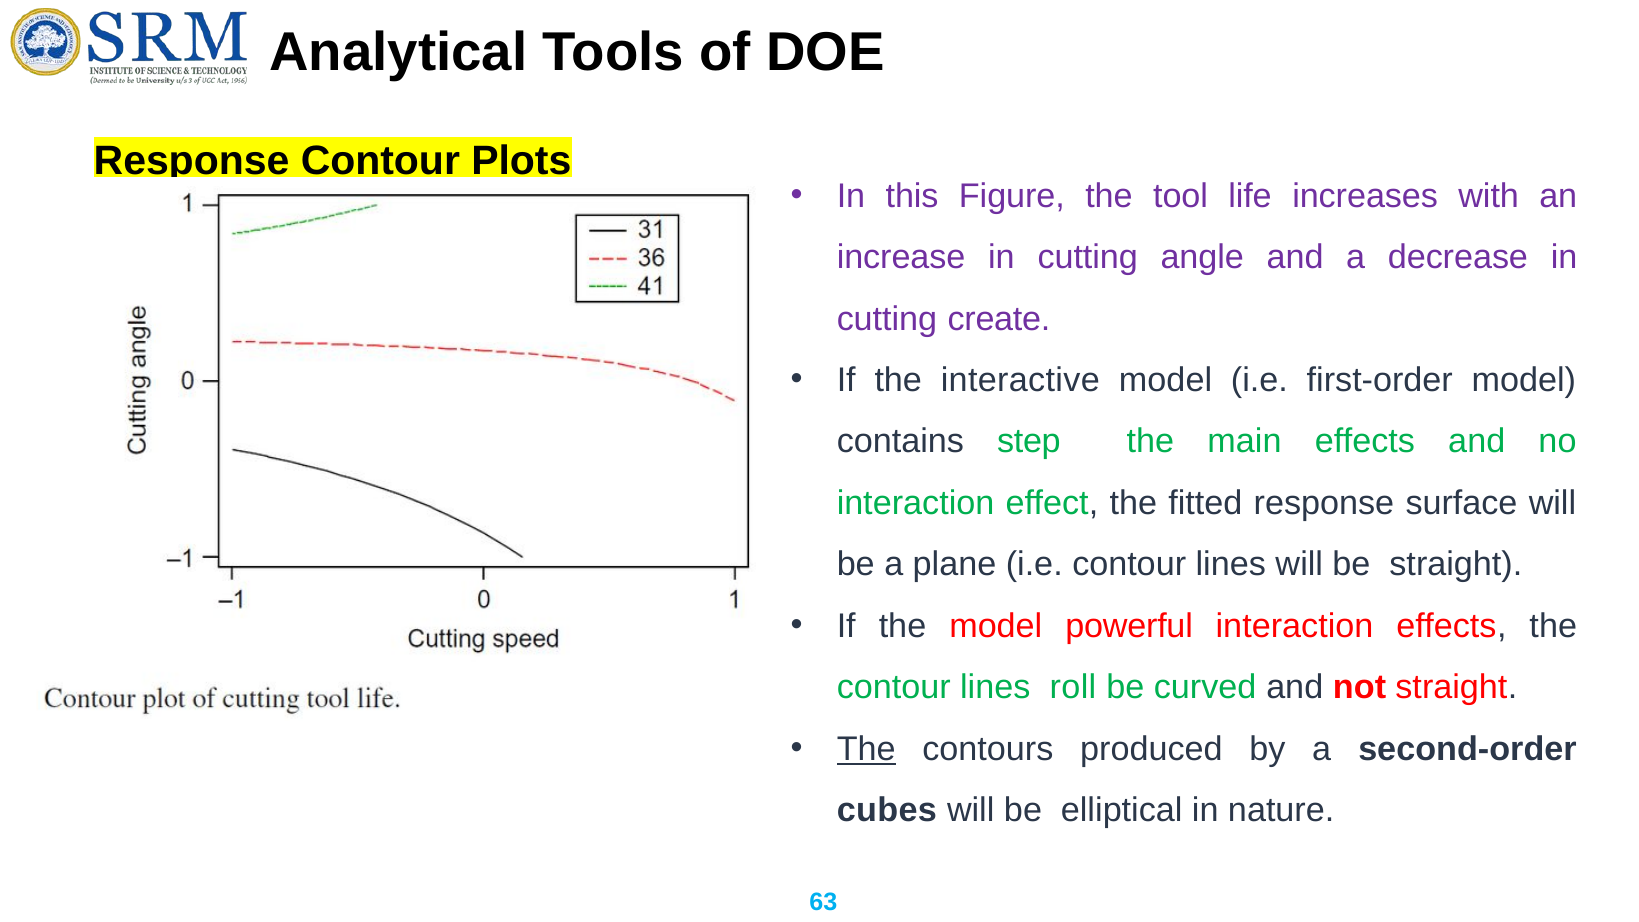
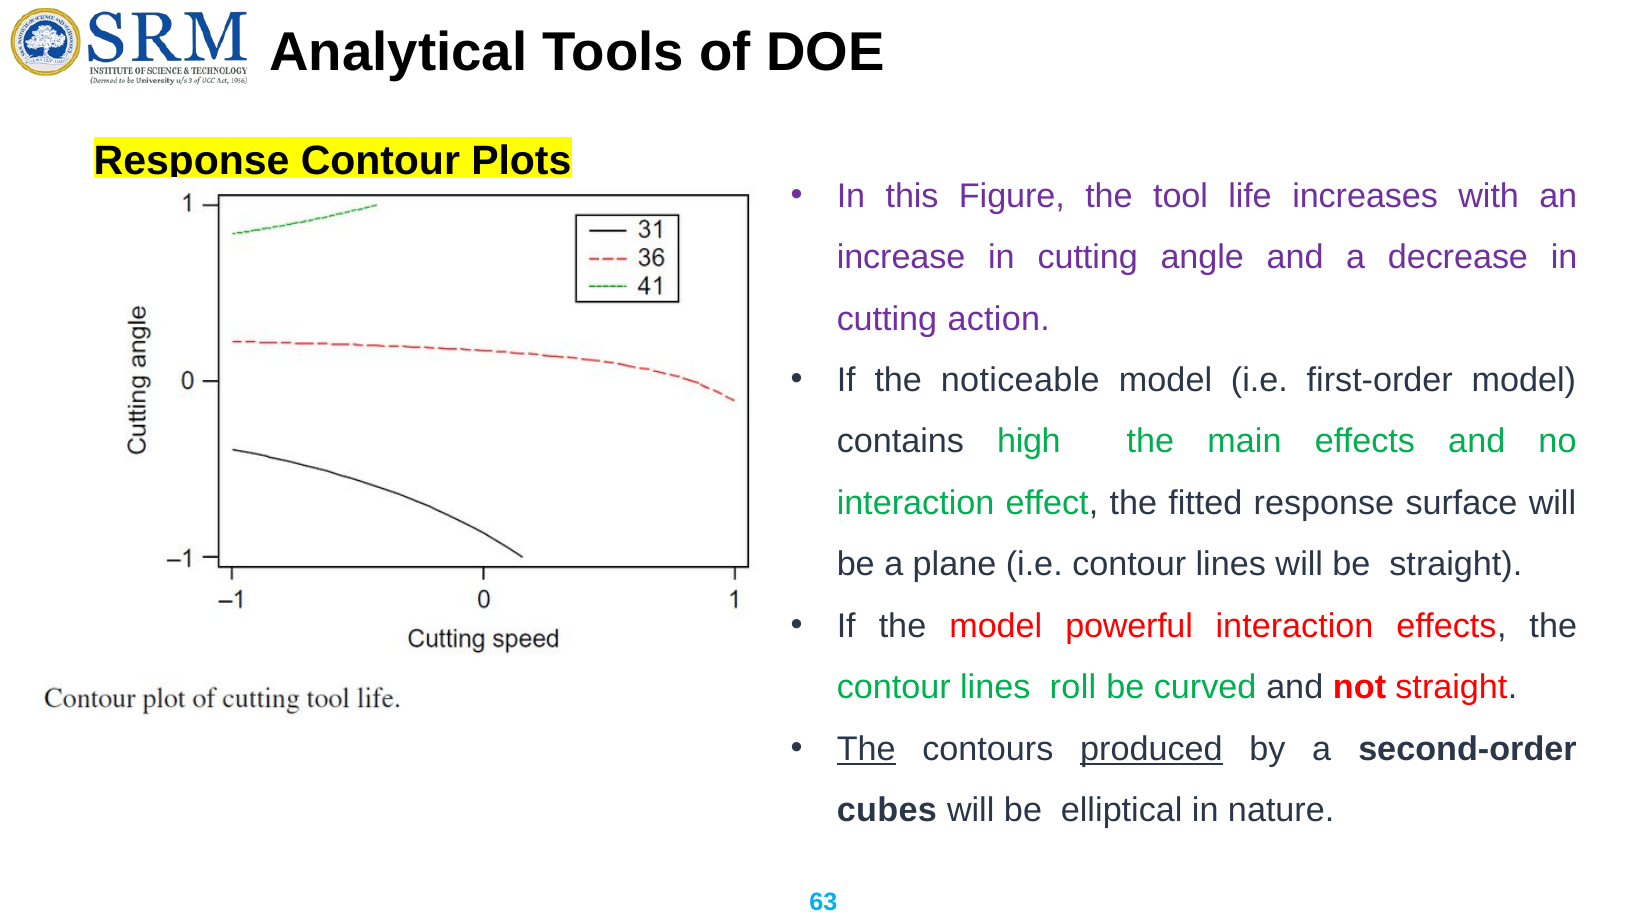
create: create -> action
interactive: interactive -> noticeable
step: step -> high
produced underline: none -> present
